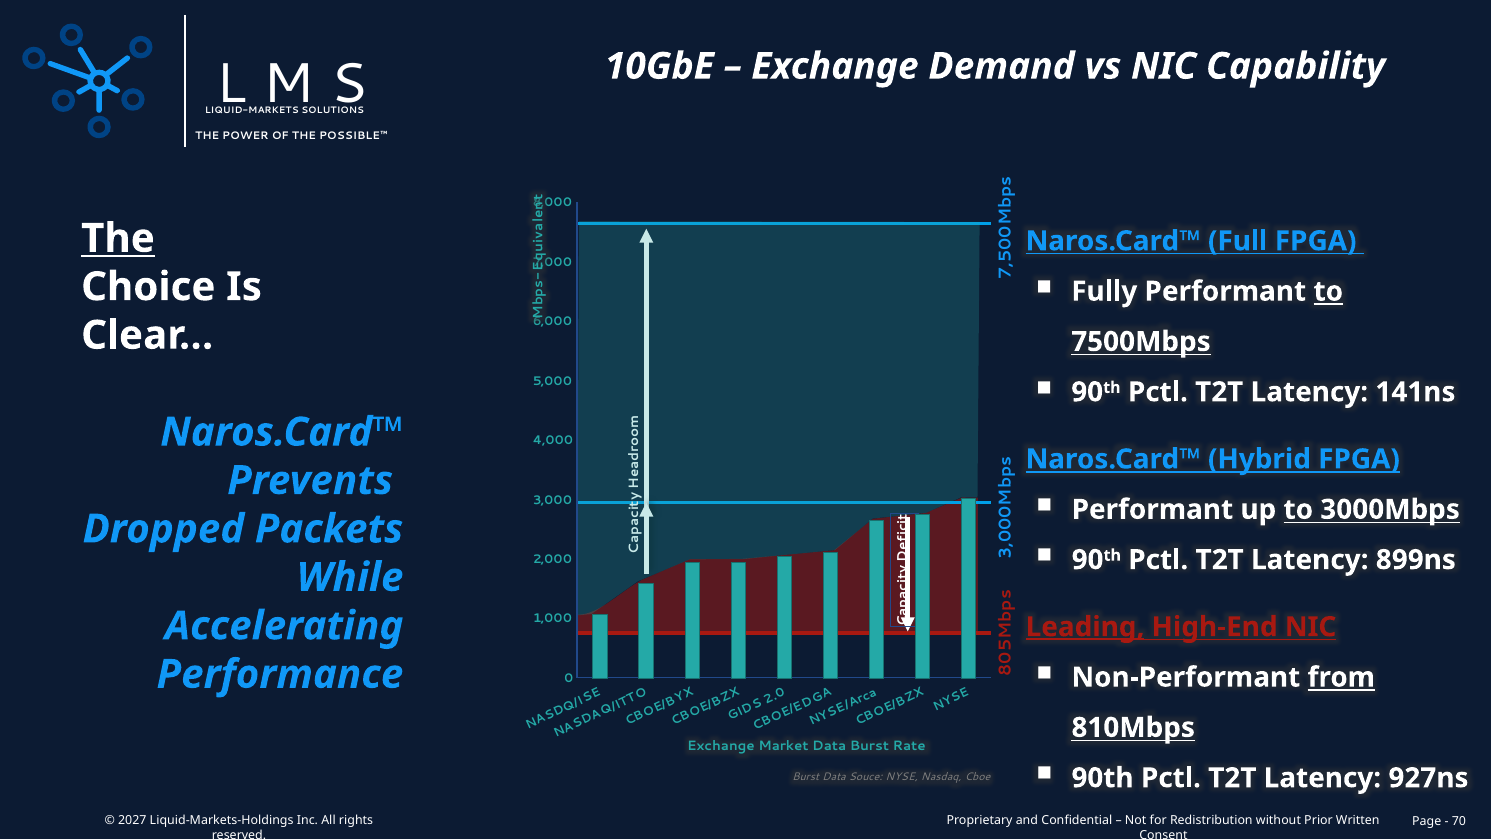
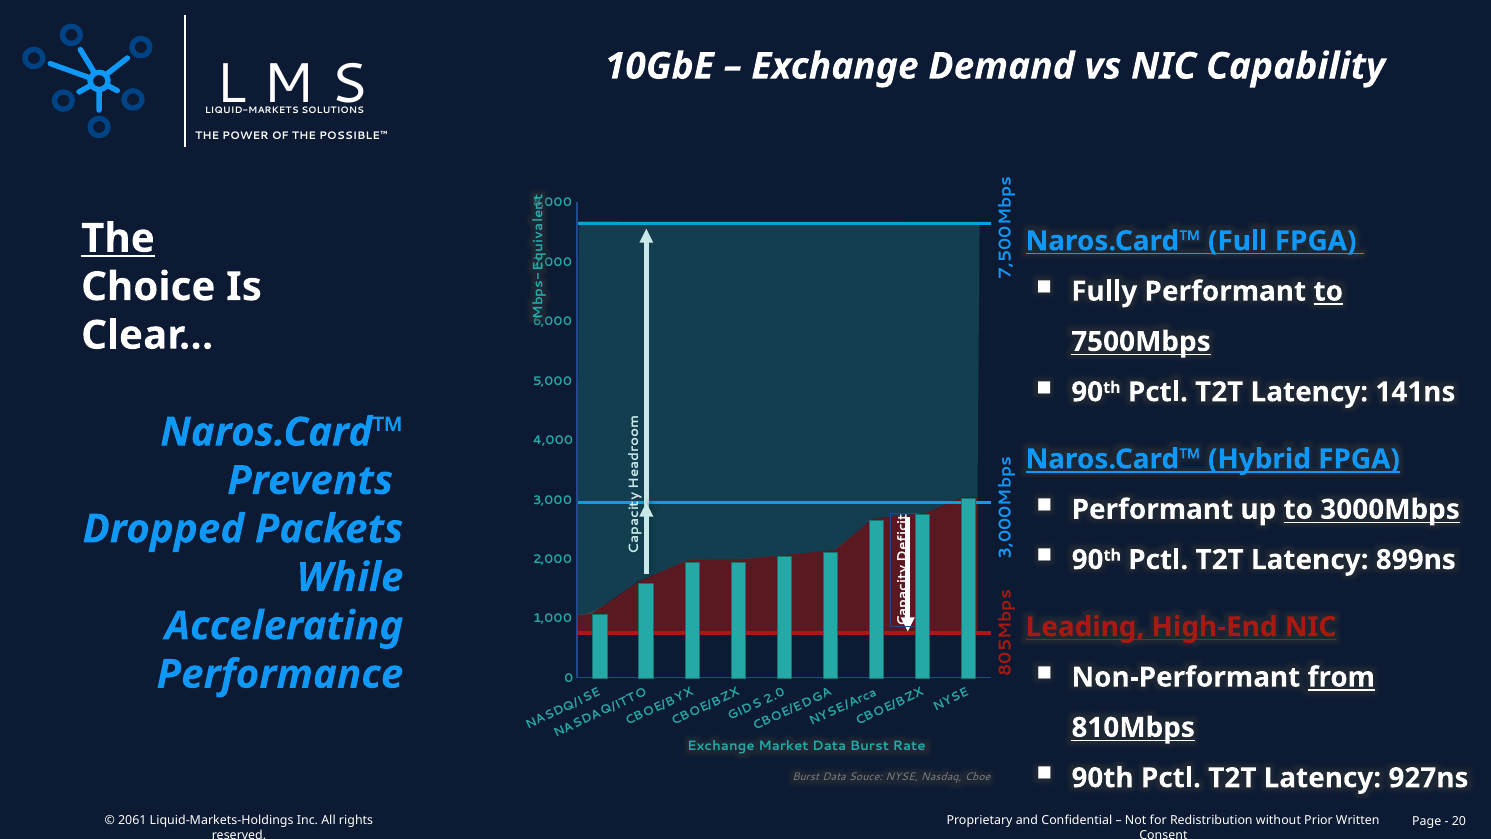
Leading underline: present -> none
2027: 2027 -> 2061
70: 70 -> 20
